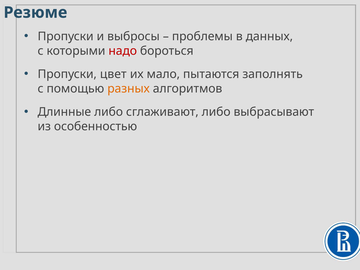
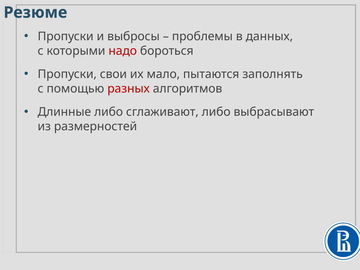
цвет: цвет -> свои
разных colour: orange -> red
особенностью: особенностью -> размерностей
